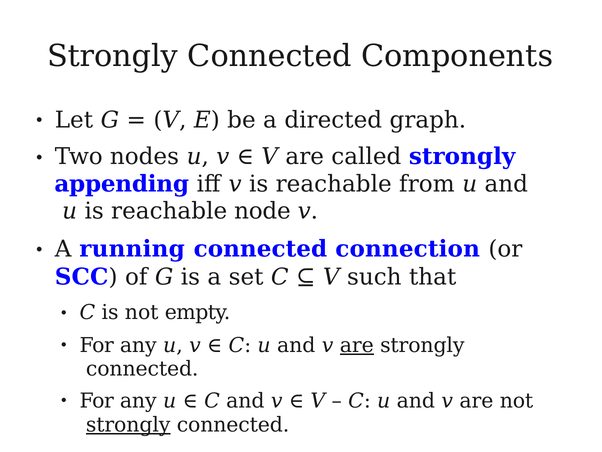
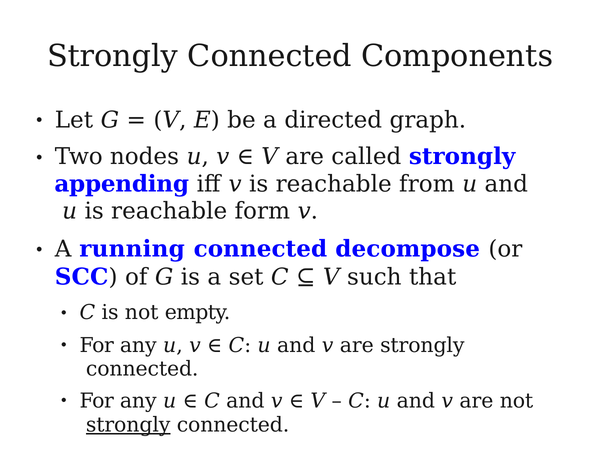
node: node -> form
connection: connection -> decompose
are at (357, 345) underline: present -> none
